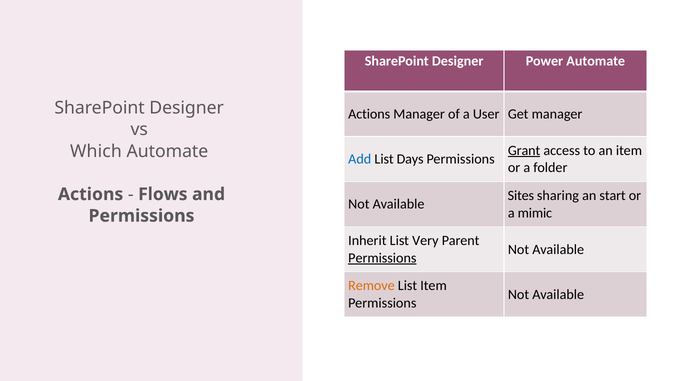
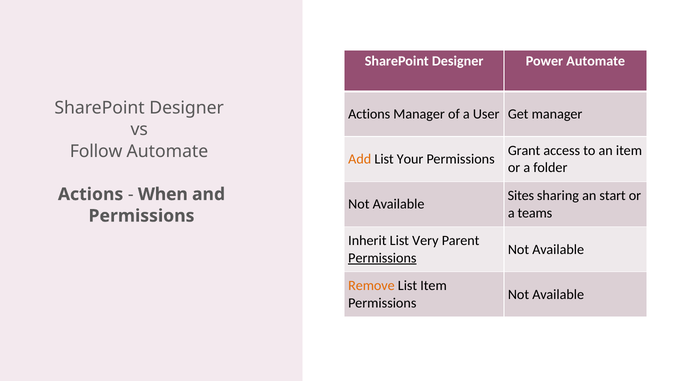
Grant underline: present -> none
Which: Which -> Follow
Add colour: blue -> orange
Days: Days -> Your
Flows: Flows -> When
mimic: mimic -> teams
